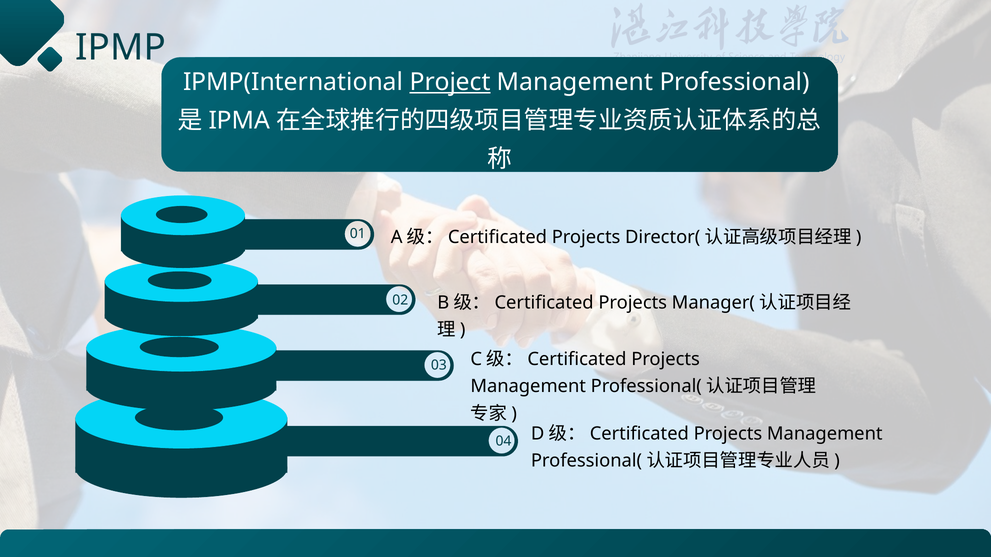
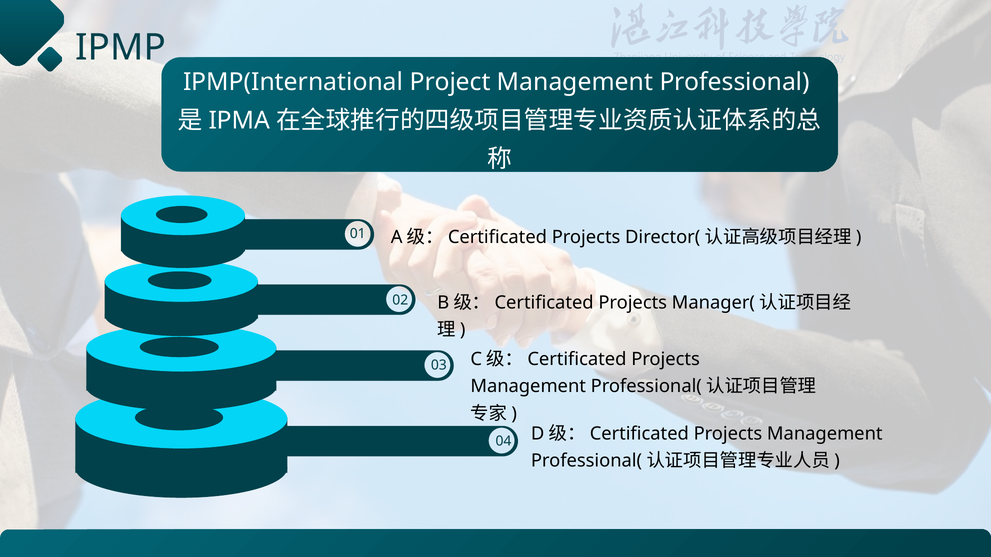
Project underline: present -> none
